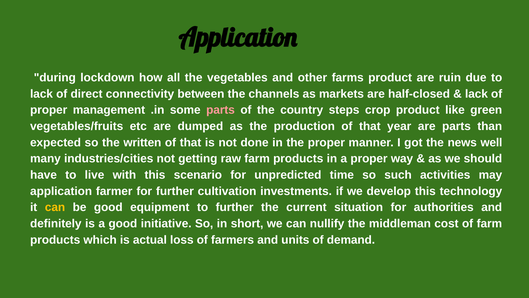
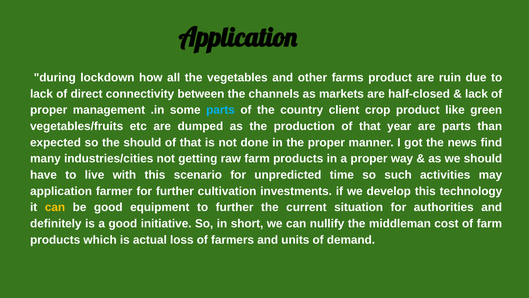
parts at (221, 110) colour: pink -> light blue
steps: steps -> client
the written: written -> should
well: well -> find
